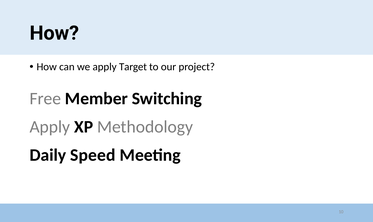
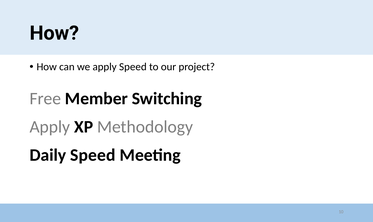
apply Target: Target -> Speed
